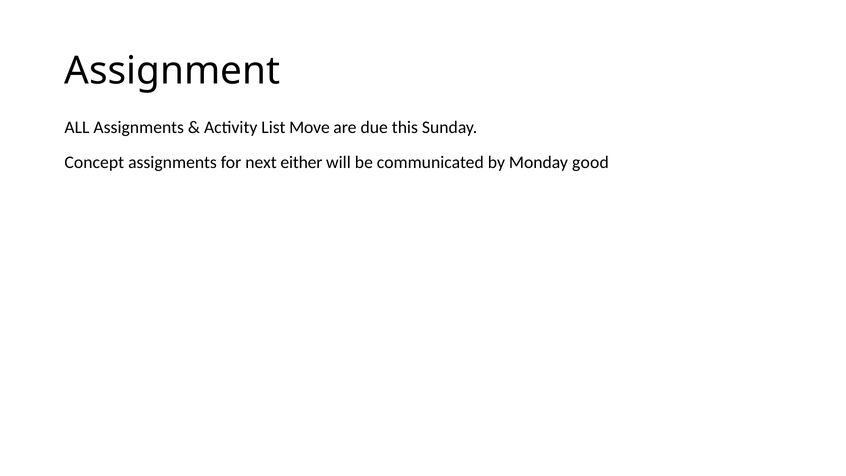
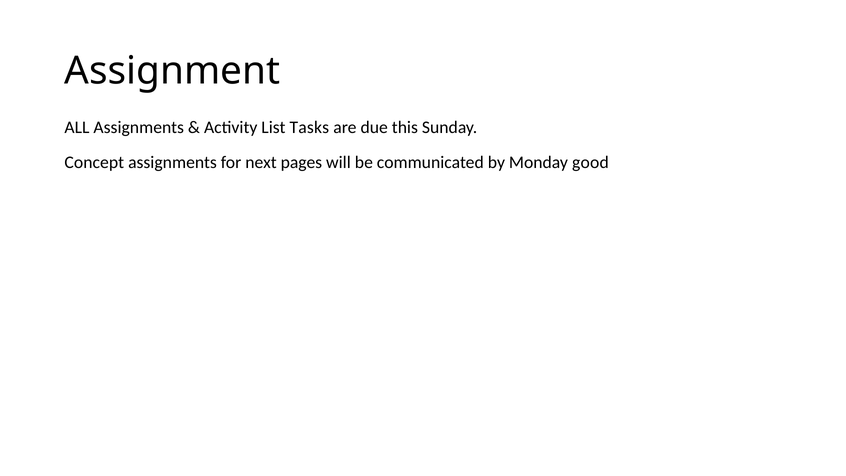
Move: Move -> Tasks
either: either -> pages
